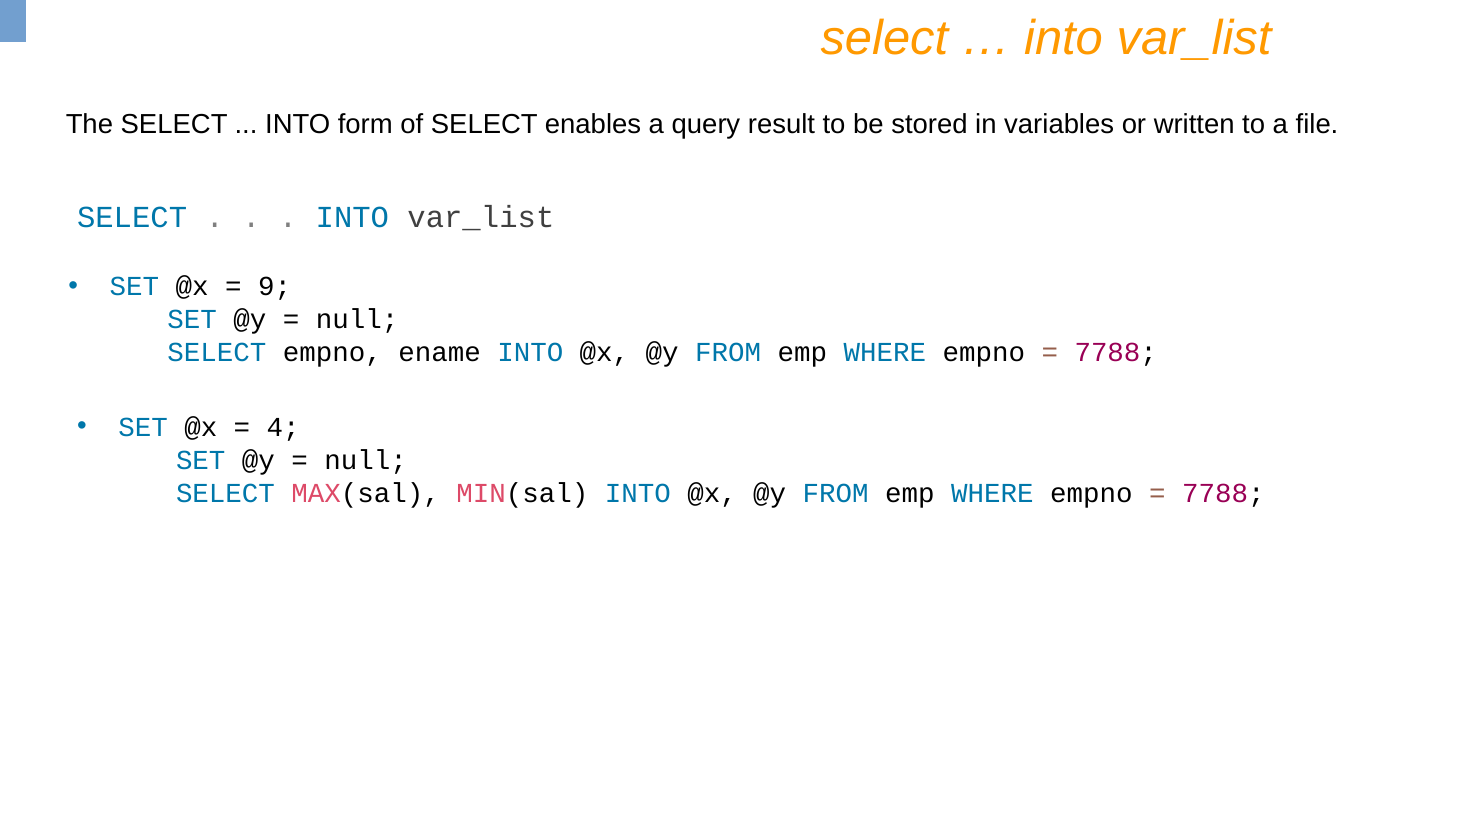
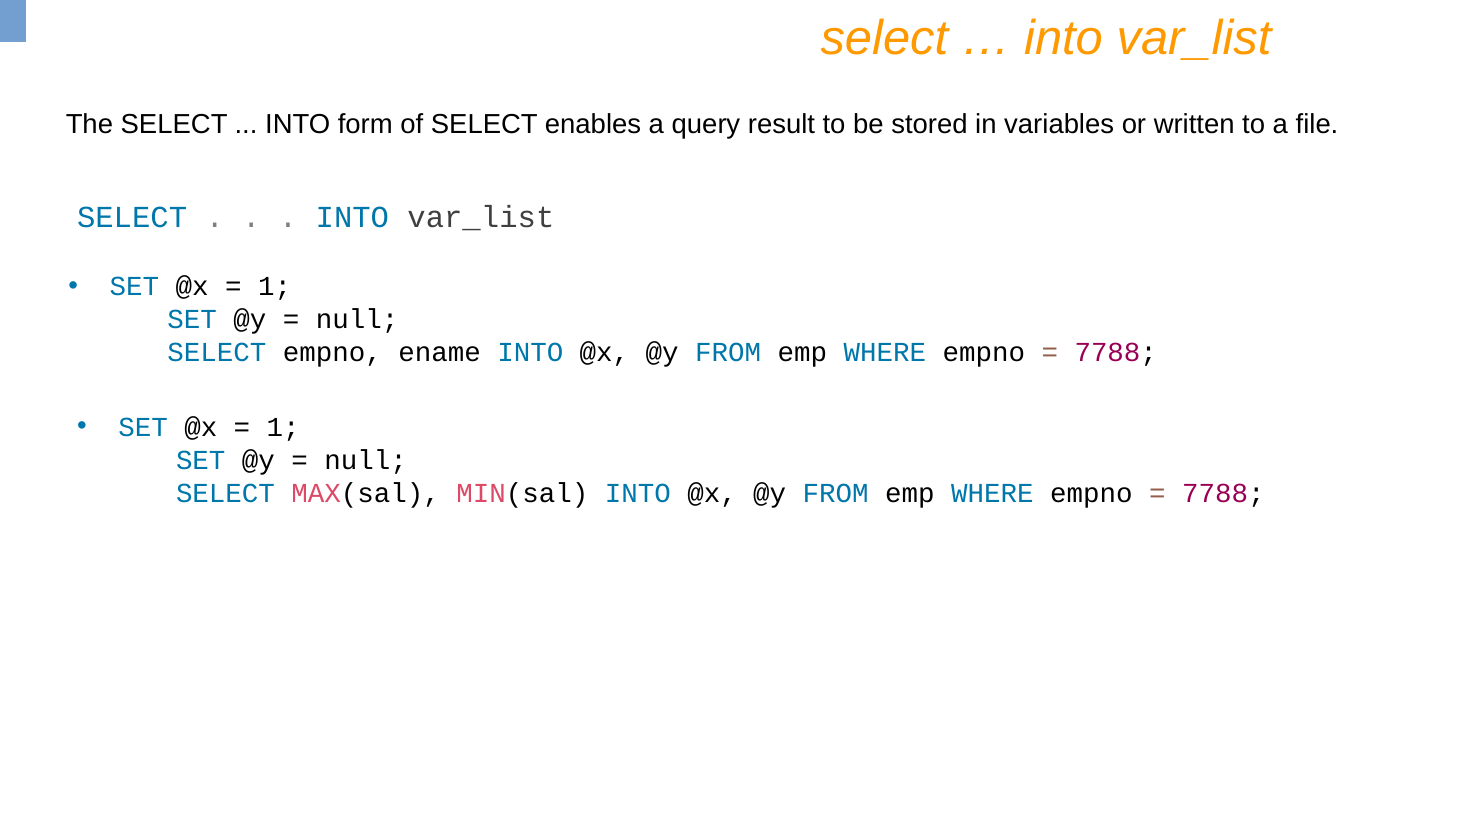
9 at (275, 287): 9 -> 1
4 at (283, 428): 4 -> 1
